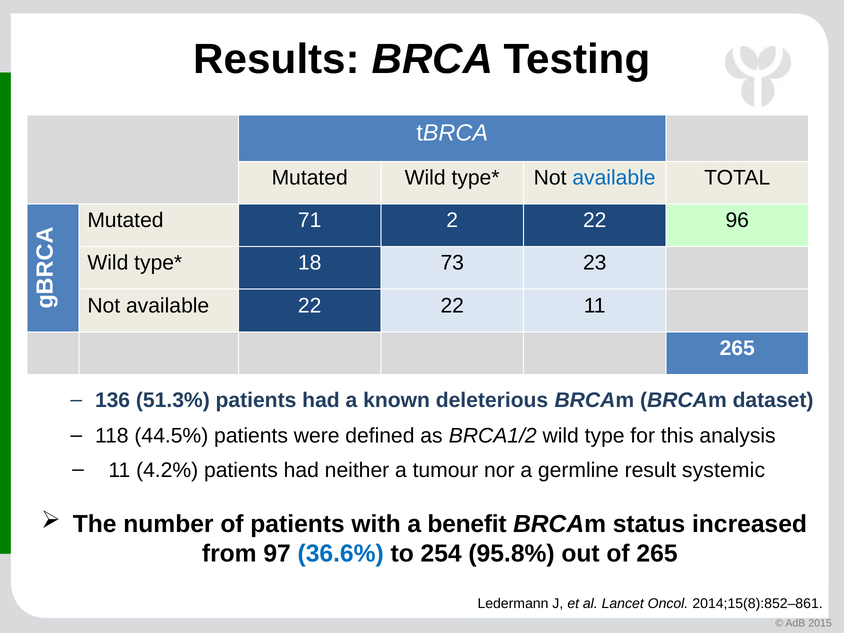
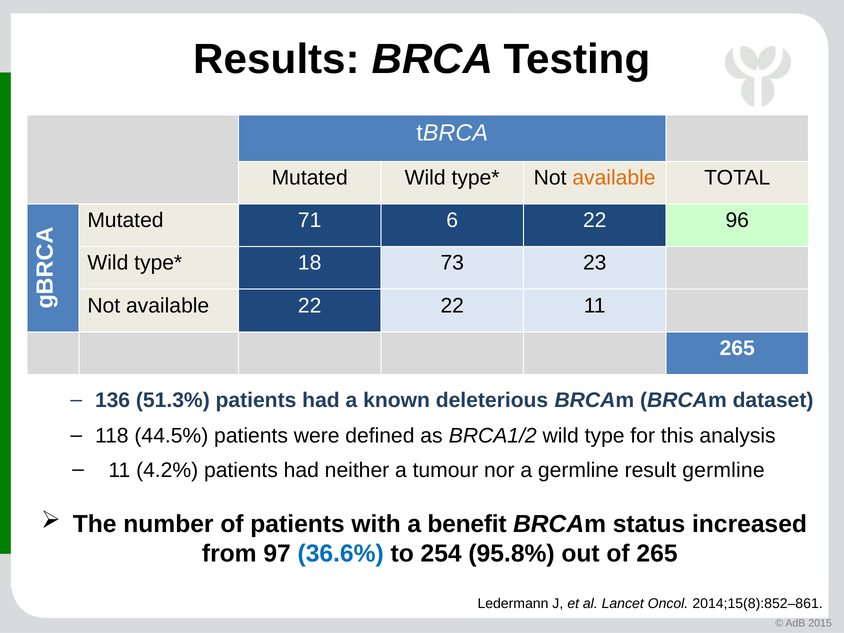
available at (614, 178) colour: blue -> orange
2: 2 -> 6
result systemic: systemic -> germline
